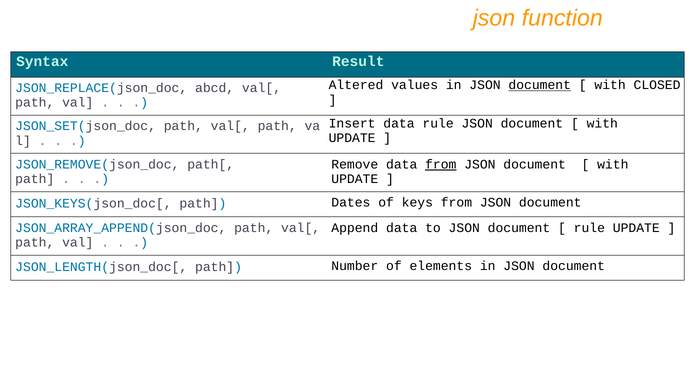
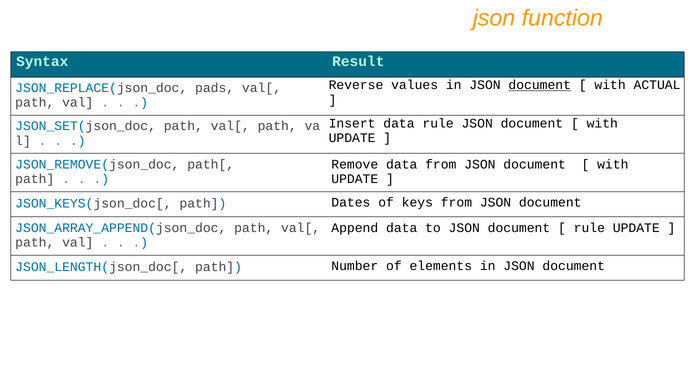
Altered: Altered -> Reverse
CLOSED: CLOSED -> ACTUAL
abcd: abcd -> pads
from at (441, 164) underline: present -> none
